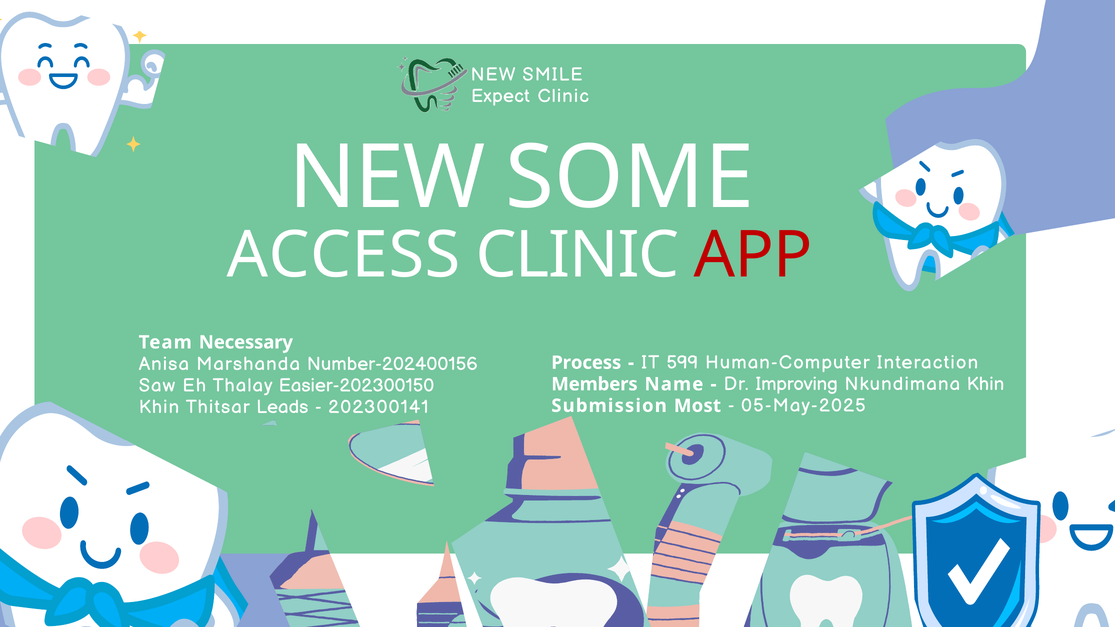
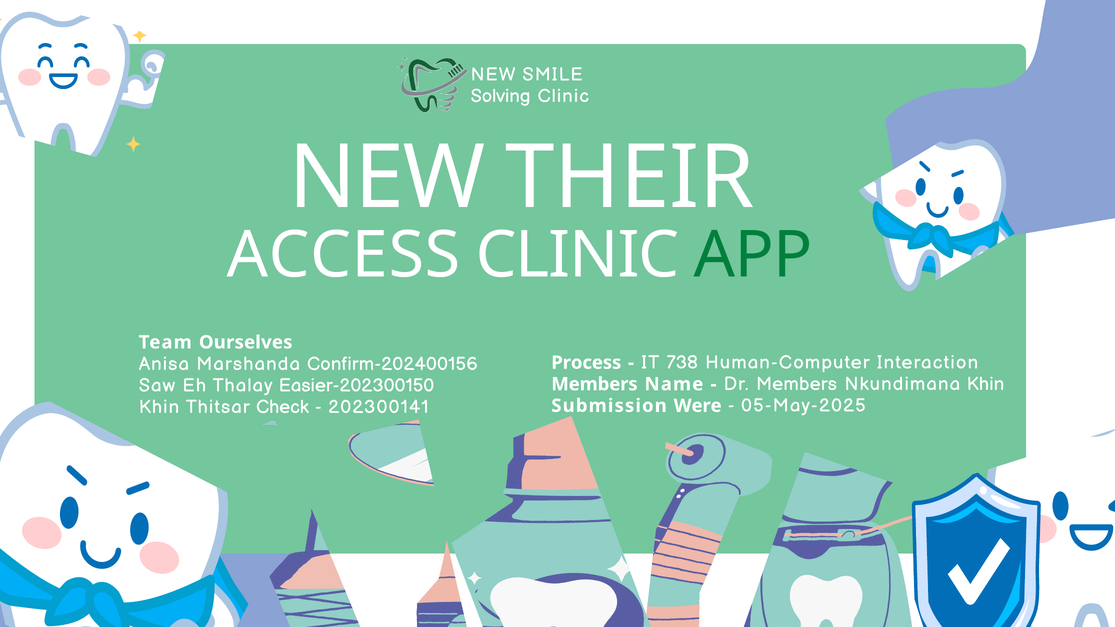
Expect: Expect -> Solving
SOME: SOME -> THEIR
APP colour: red -> green
Necessary: Necessary -> Ourselves
Number-202400156: Number-202400156 -> Confirm-202400156
599: 599 -> 738
Dr Improving: Improving -> Members
Leads: Leads -> Check
Most: Most -> Were
